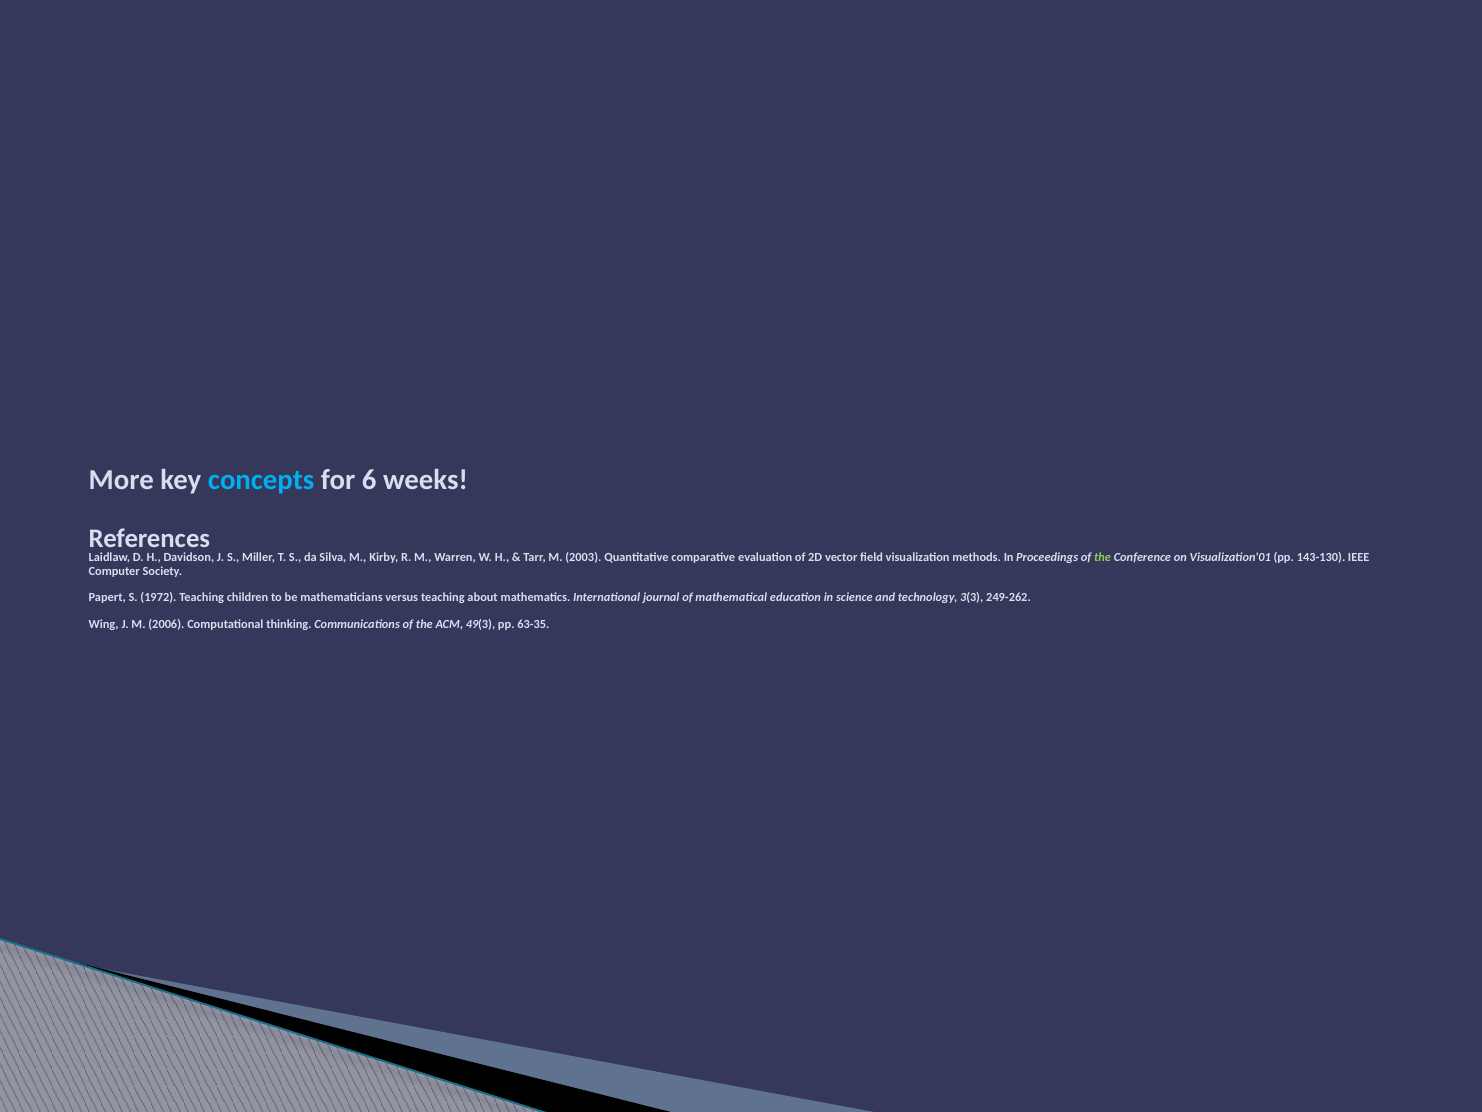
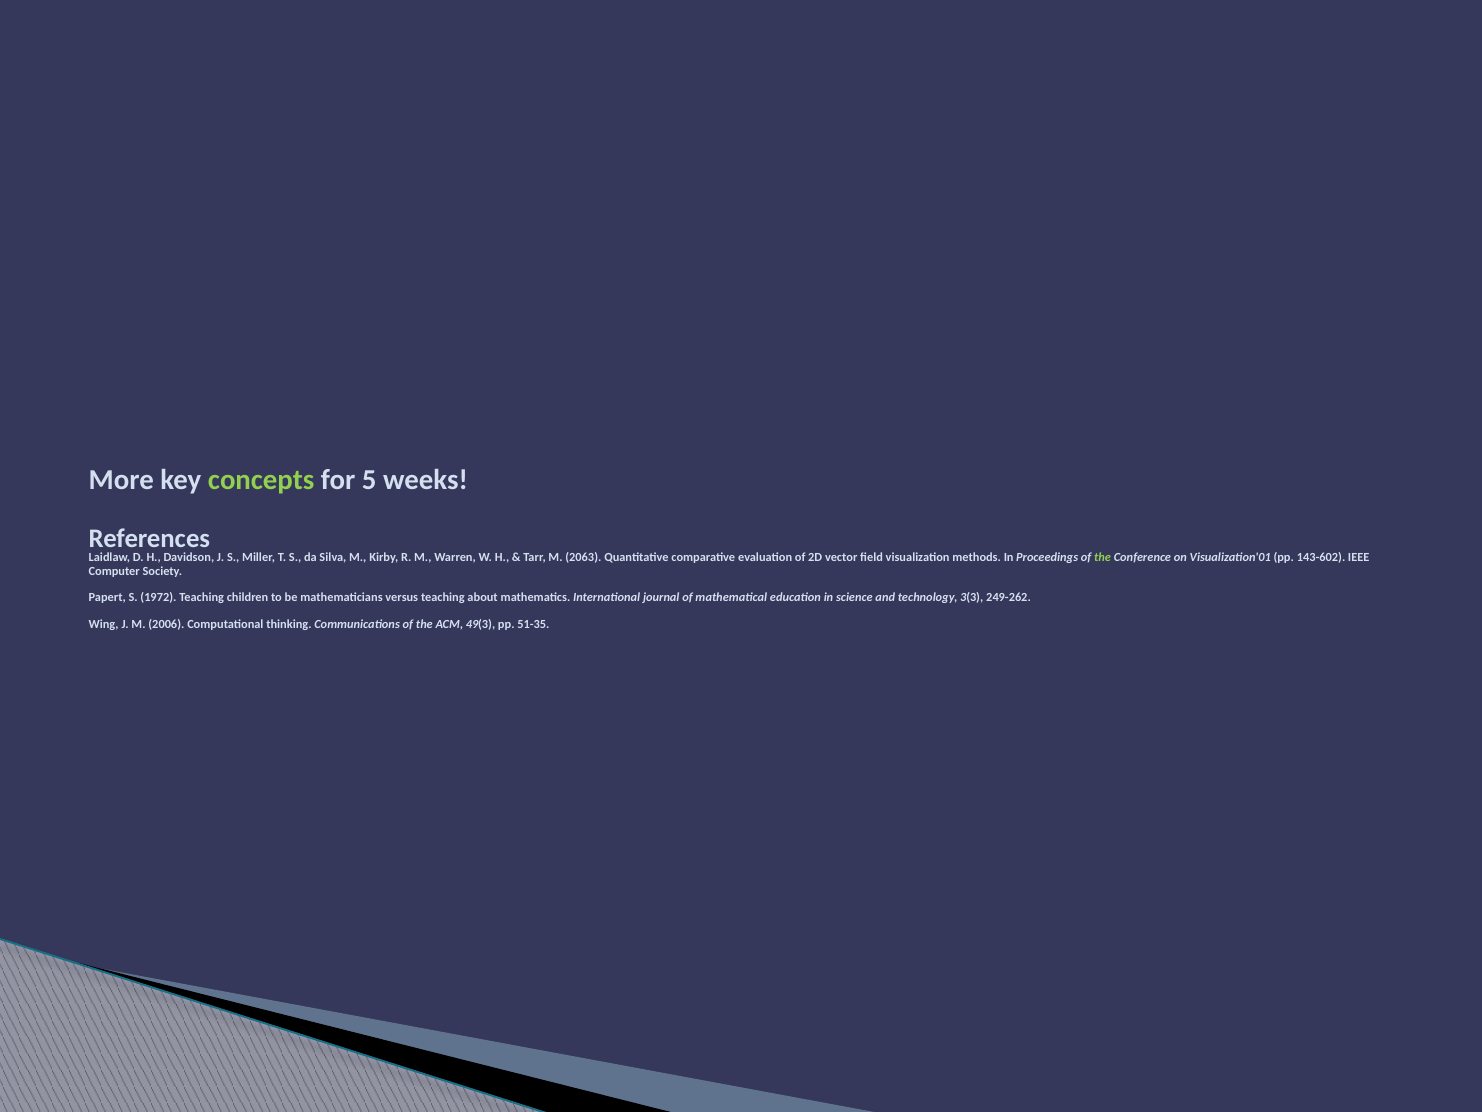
concepts colour: light blue -> light green
6: 6 -> 5
2003: 2003 -> 2063
143-130: 143-130 -> 143-602
63-35: 63-35 -> 51-35
